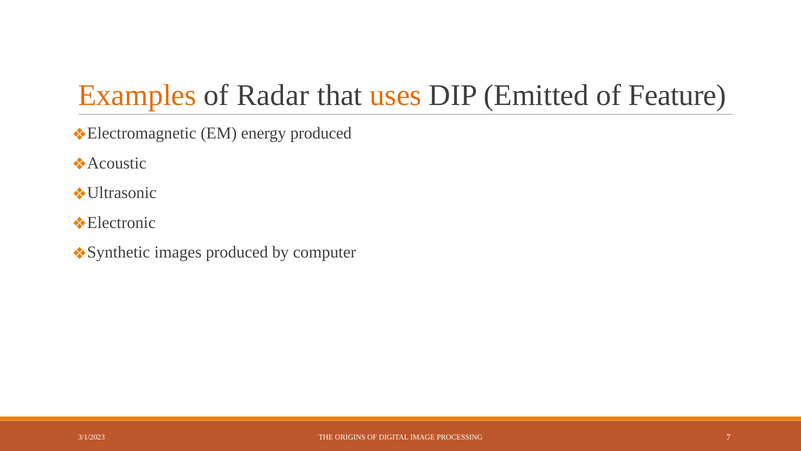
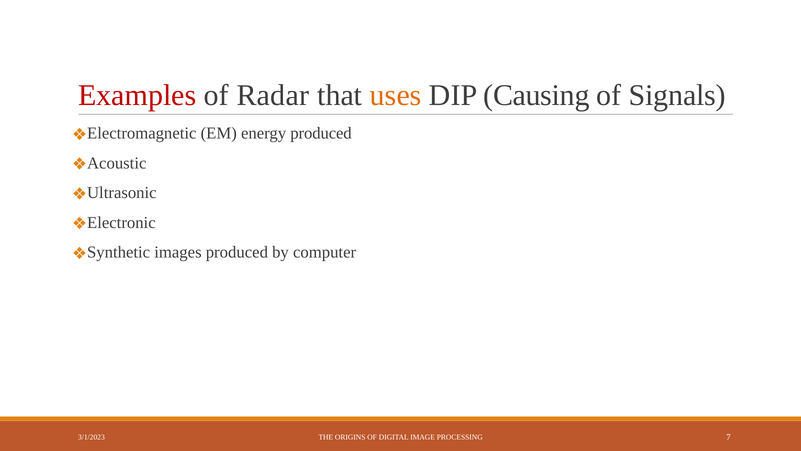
Examples colour: orange -> red
Emitted: Emitted -> Causing
Feature: Feature -> Signals
